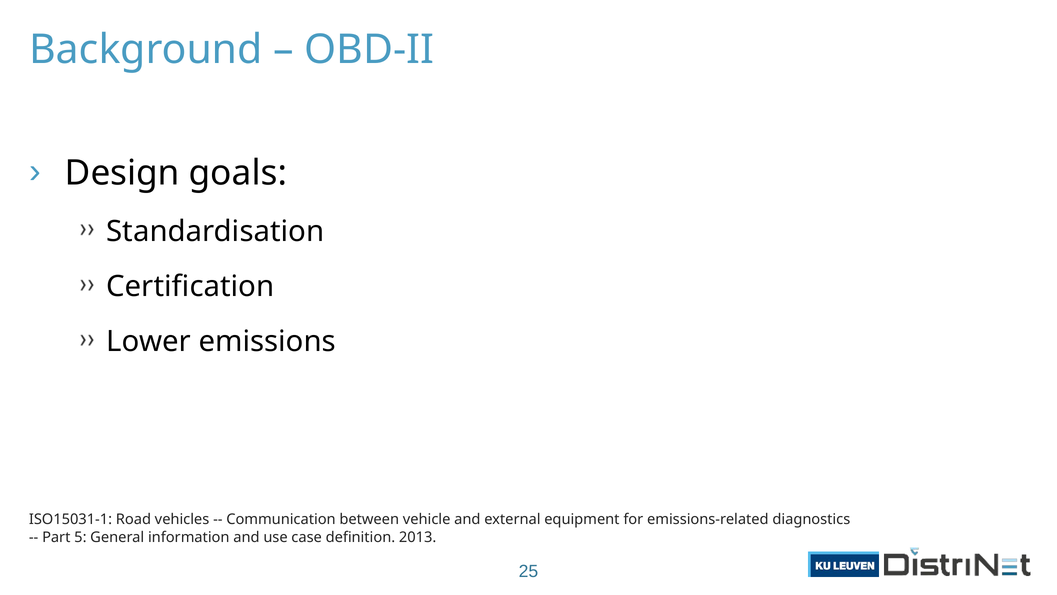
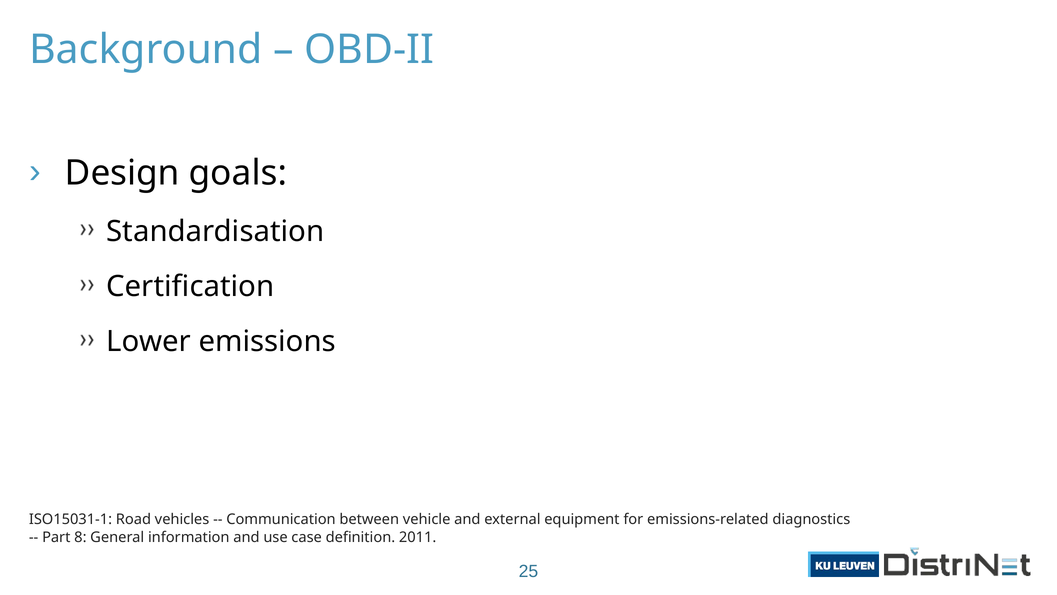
5: 5 -> 8
2013: 2013 -> 2011
